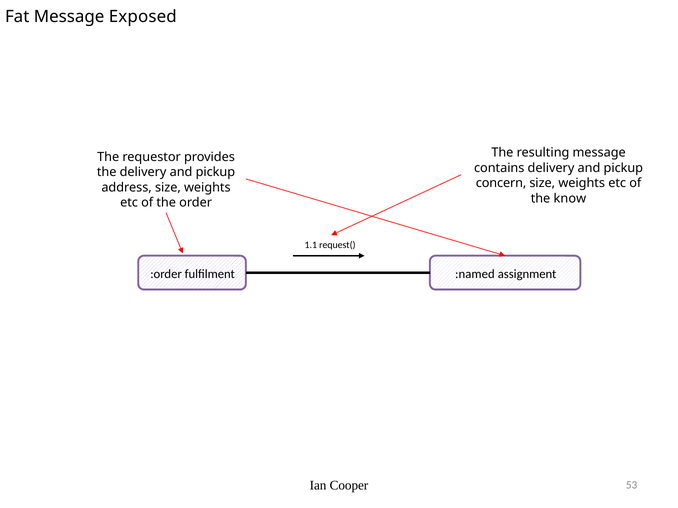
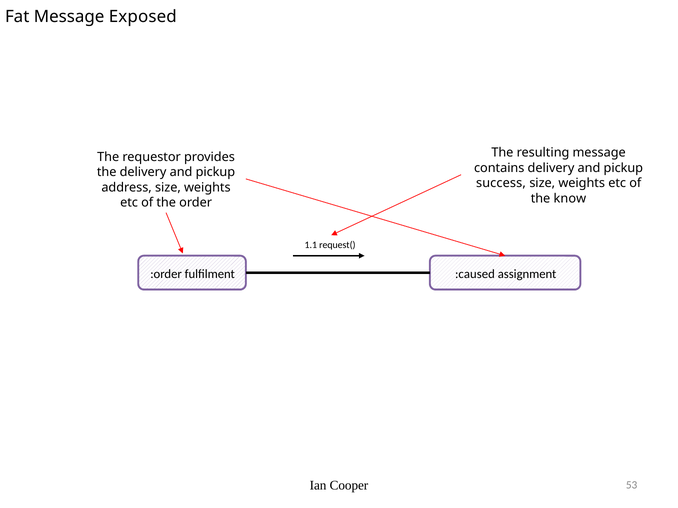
concern: concern -> success
:named: :named -> :caused
